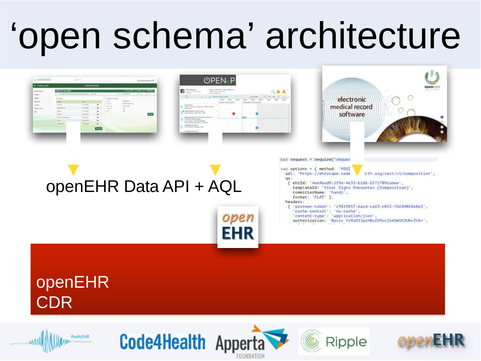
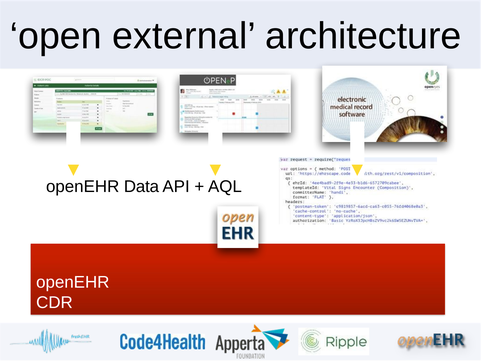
schema: schema -> external
